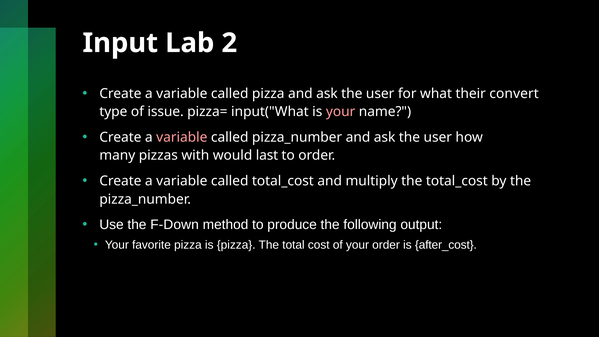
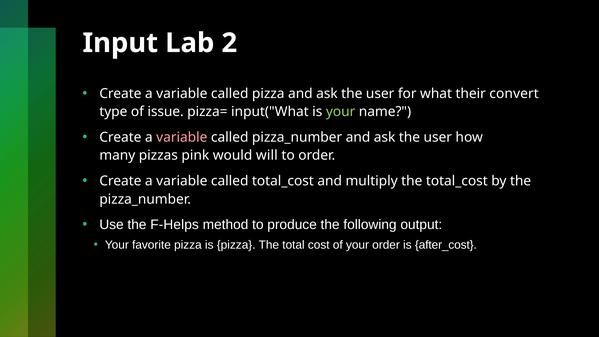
your at (341, 112) colour: pink -> light green
with: with -> pink
last: last -> will
F-Down: F-Down -> F-Helps
